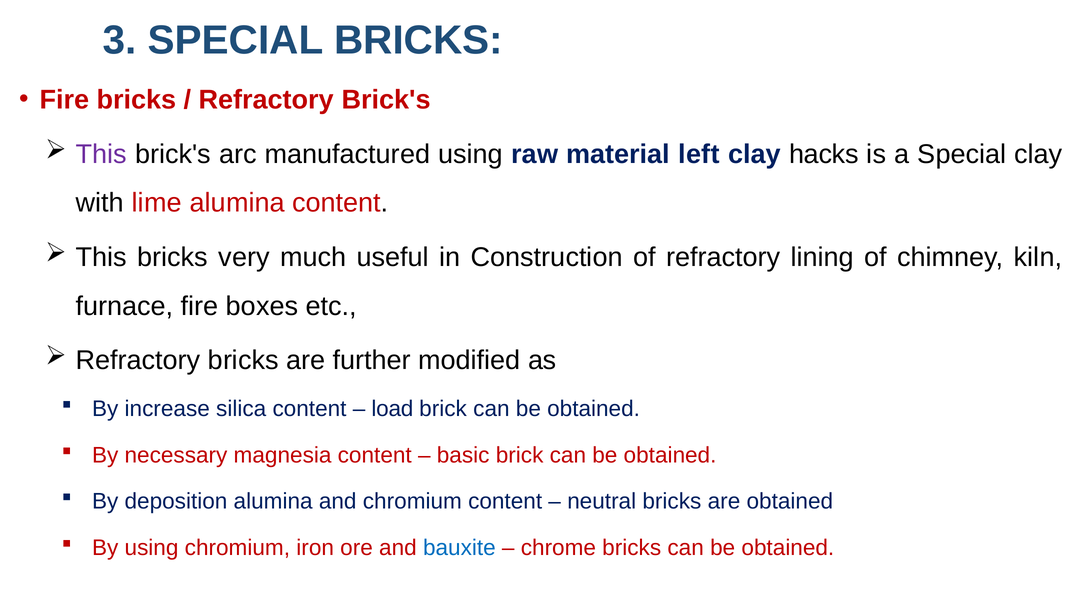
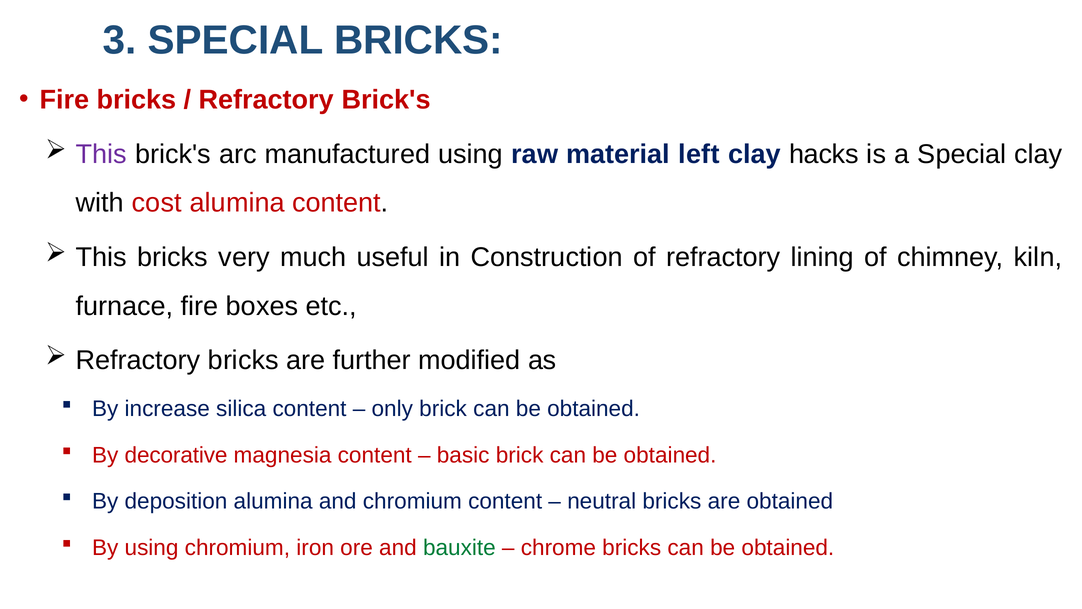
lime: lime -> cost
load: load -> only
necessary: necessary -> decorative
bauxite colour: blue -> green
